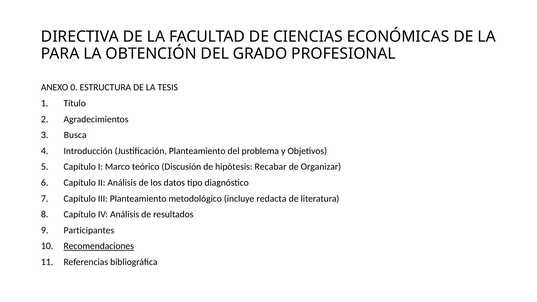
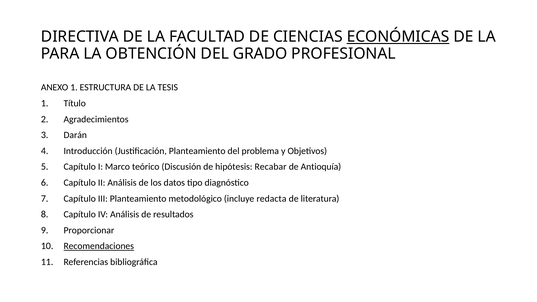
ECONÓMICAS underline: none -> present
ANEXO 0: 0 -> 1
Busca: Busca -> Darán
Organizar: Organizar -> Antioquía
Participantes: Participantes -> Proporcionar
